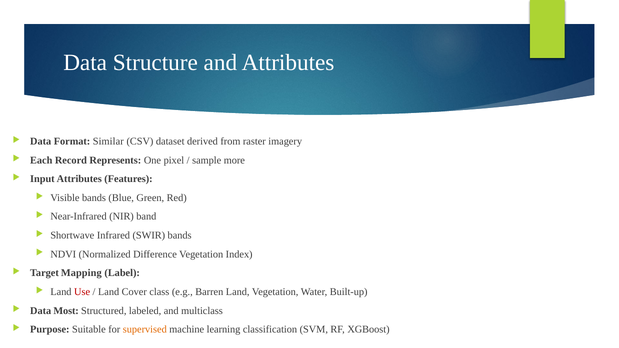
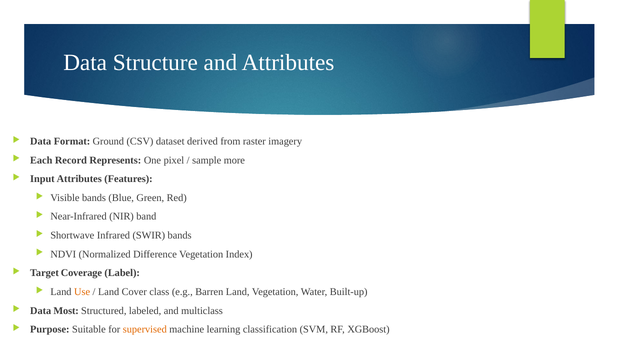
Similar: Similar -> Ground
Mapping: Mapping -> Coverage
Use colour: red -> orange
